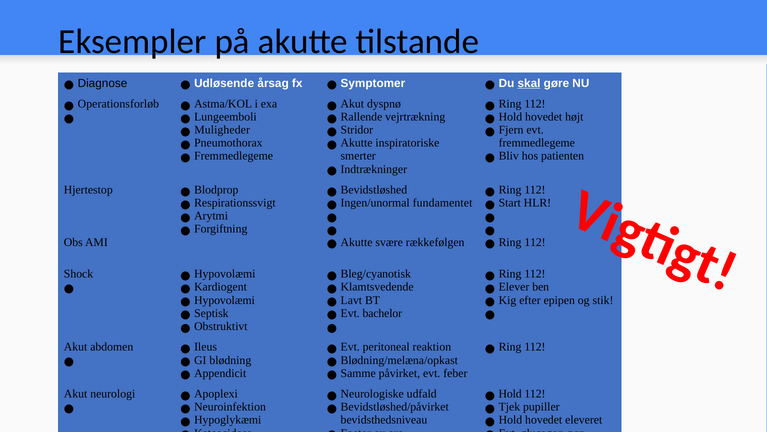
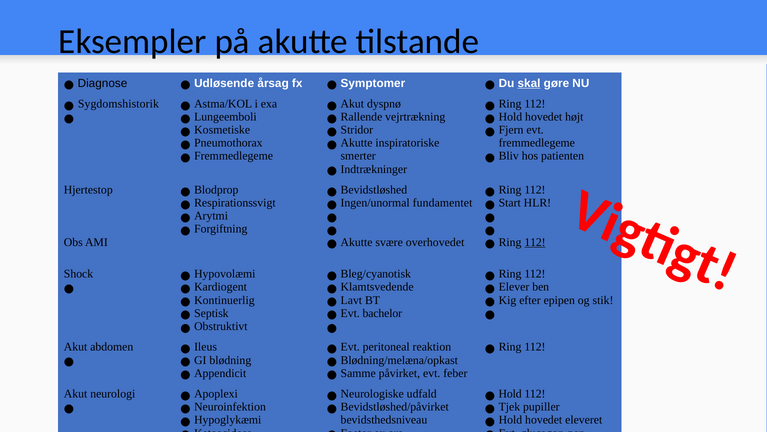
Operationsforløb: Operationsforløb -> Sygdomshistorik
Muligheder: Muligheder -> Kosmetiske
rækkefølgen: rækkefølgen -> overhovedet
112 at (535, 242) underline: none -> present
Hypovolæmi at (224, 300): Hypovolæmi -> Kontinuerlig
